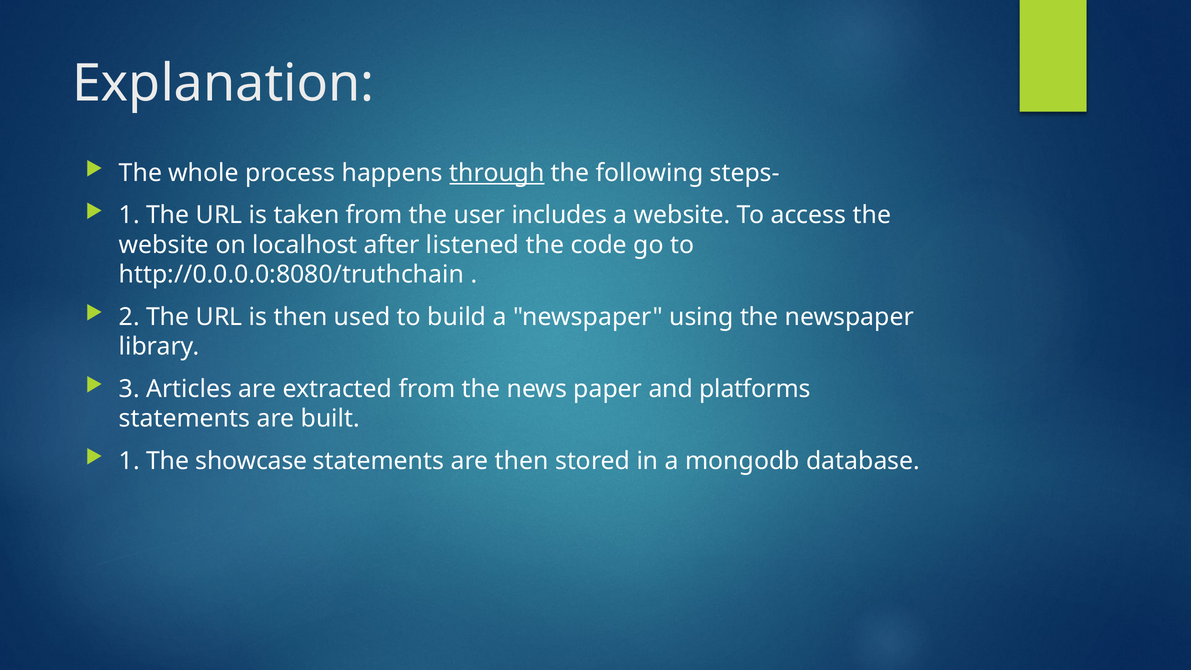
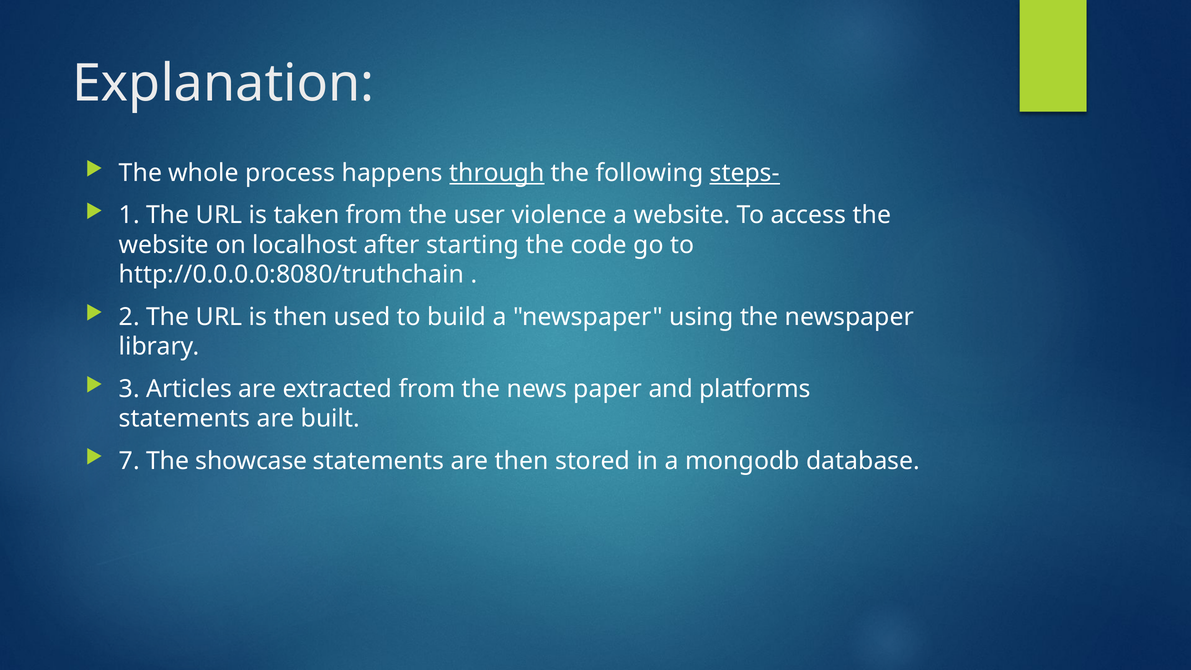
steps- underline: none -> present
includes: includes -> violence
listened: listened -> starting
1 at (129, 461): 1 -> 7
